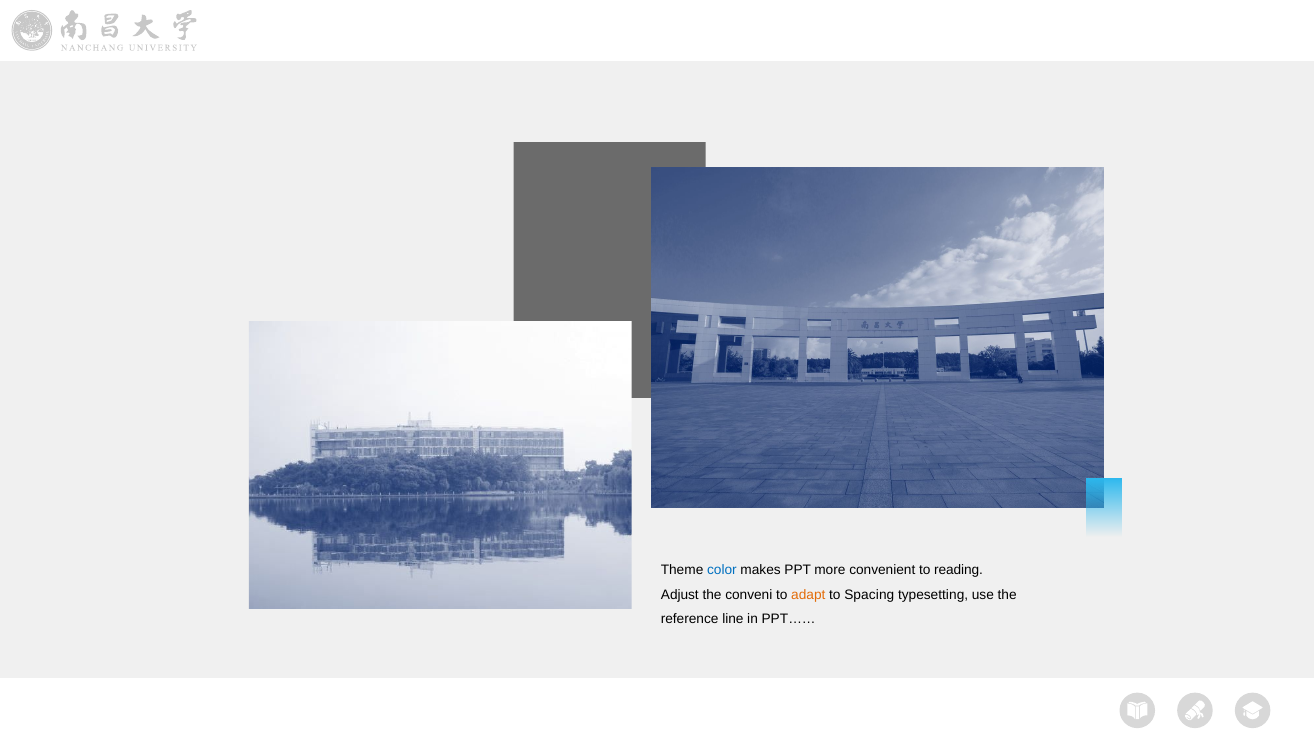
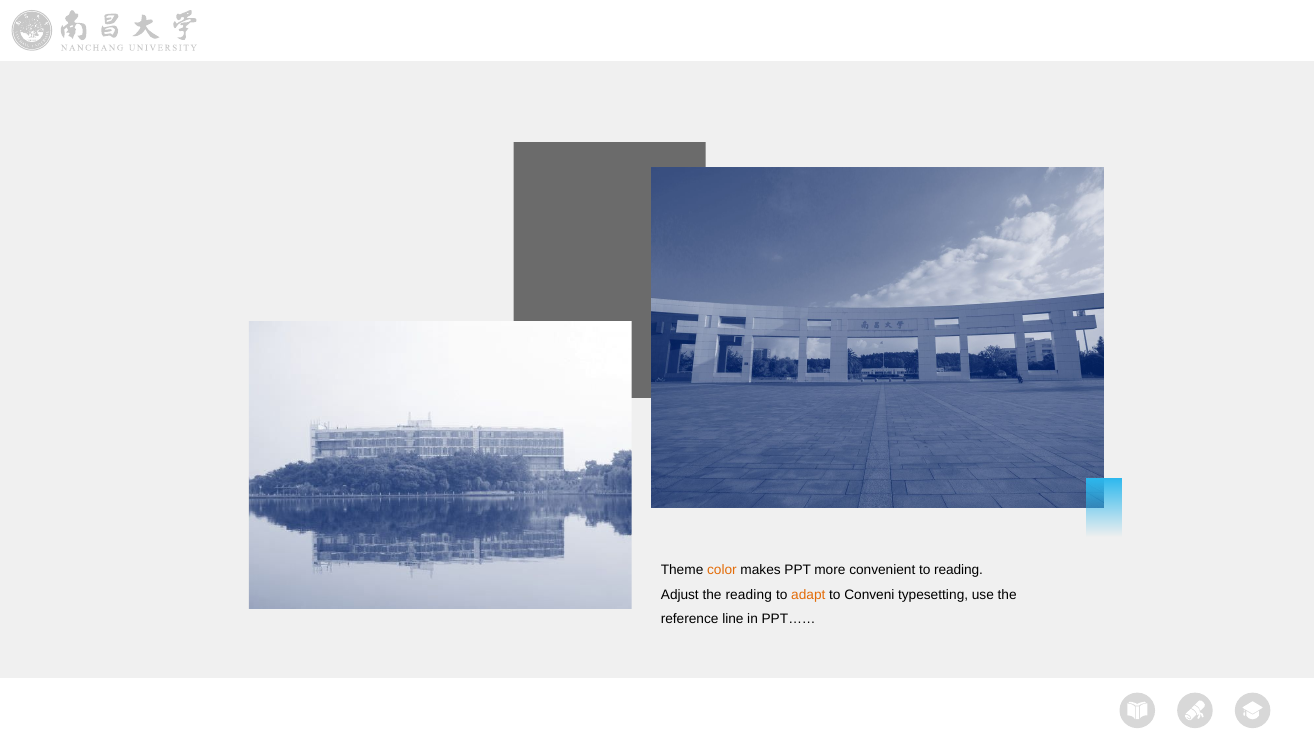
color colour: blue -> orange
the conveni: conveni -> reading
Spacing: Spacing -> Conveni
